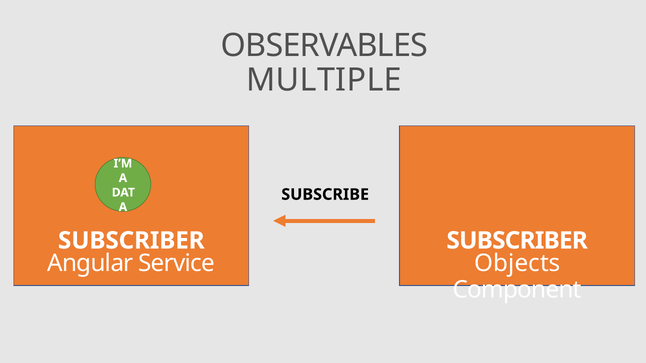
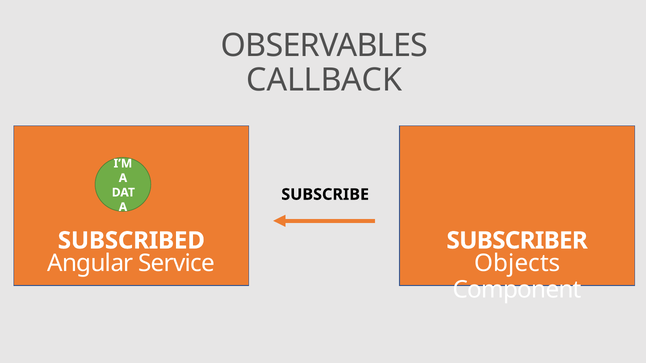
MULTIPLE: MULTIPLE -> CALLBACK
SUBSCRIBER at (131, 241): SUBSCRIBER -> SUBSCRIBED
